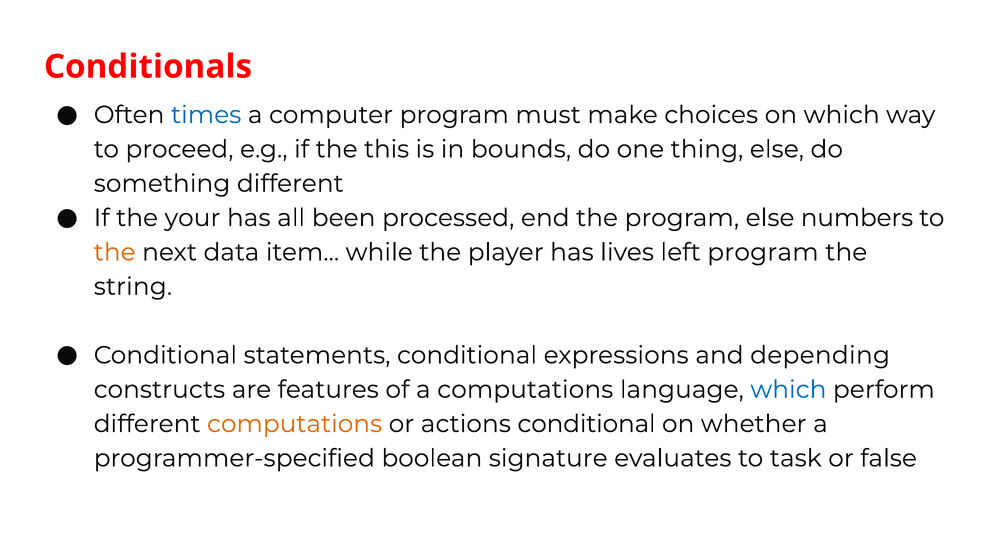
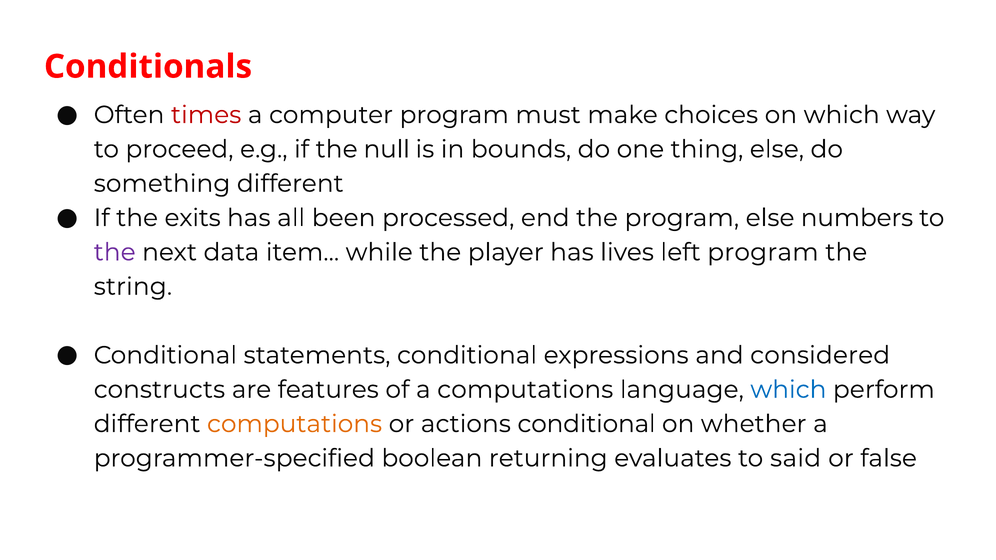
times colour: blue -> red
this: this -> null
your: your -> exits
the at (115, 252) colour: orange -> purple
depending: depending -> considered
signature: signature -> returning
task: task -> said
